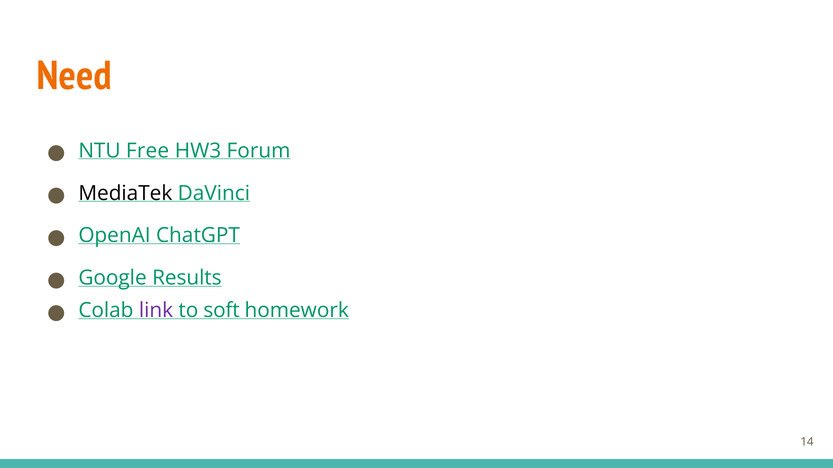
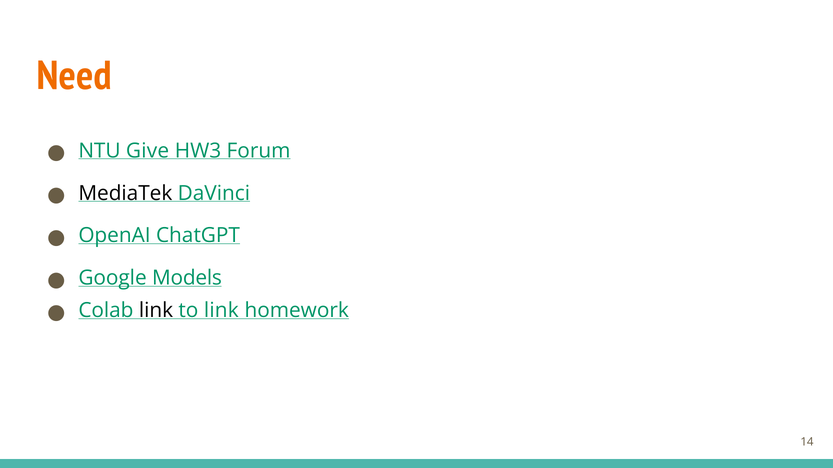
Free: Free -> Give
Results: Results -> Models
link at (156, 311) colour: purple -> black
to soft: soft -> link
